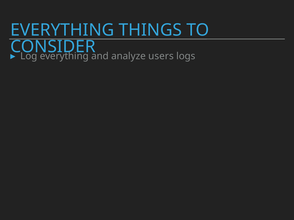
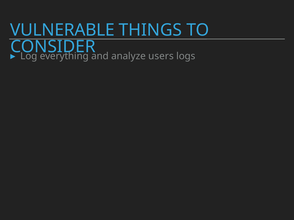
EVERYTHING at (62, 30): EVERYTHING -> VULNERABLE
